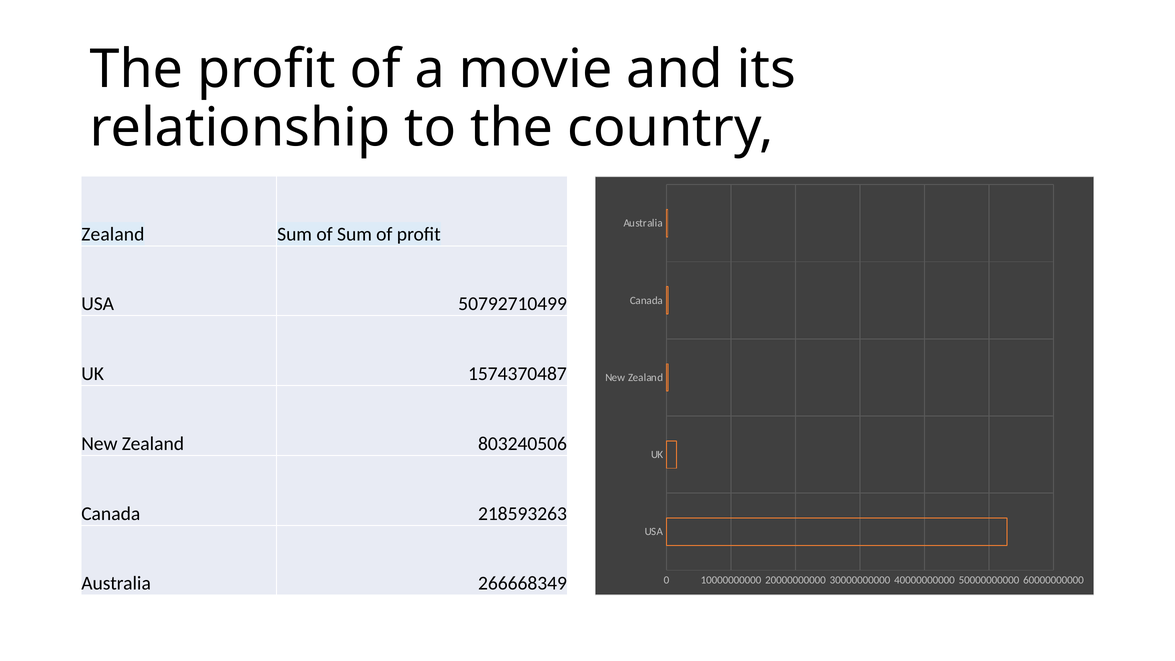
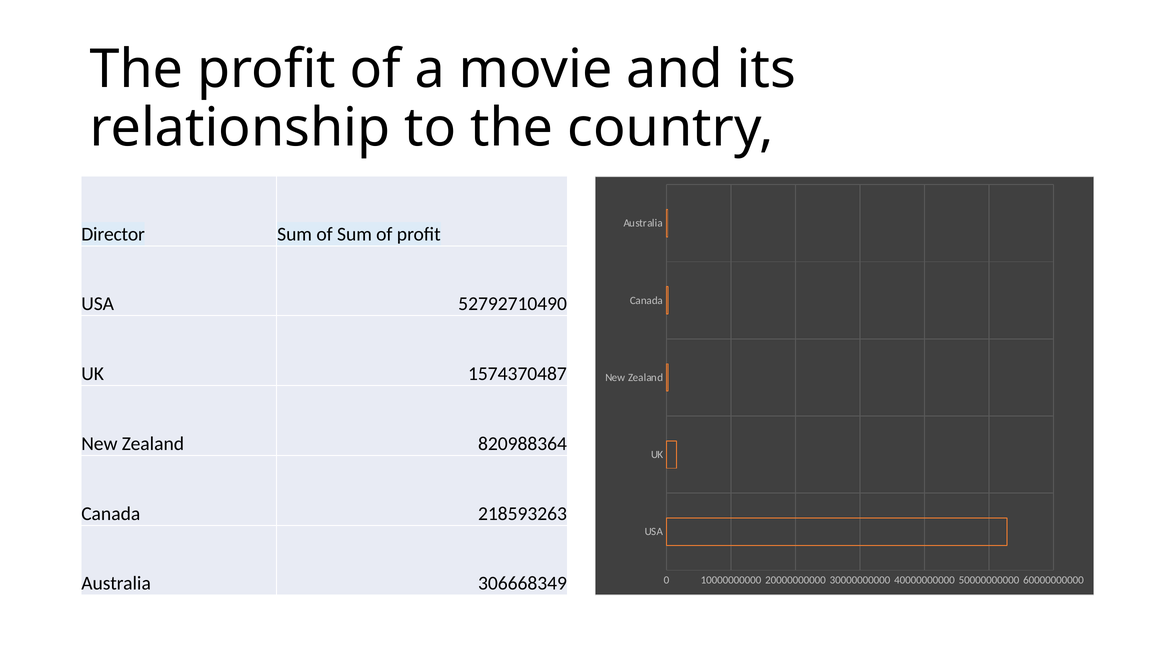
Zealand at (113, 234): Zealand -> Director
50792710499: 50792710499 -> 52792710490
803240506: 803240506 -> 820988364
266668349: 266668349 -> 306668349
